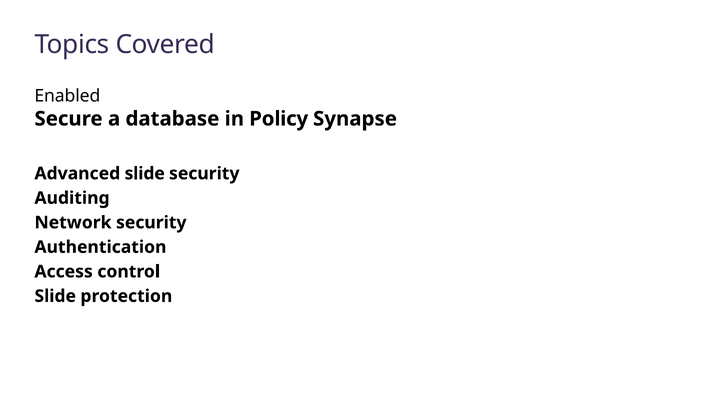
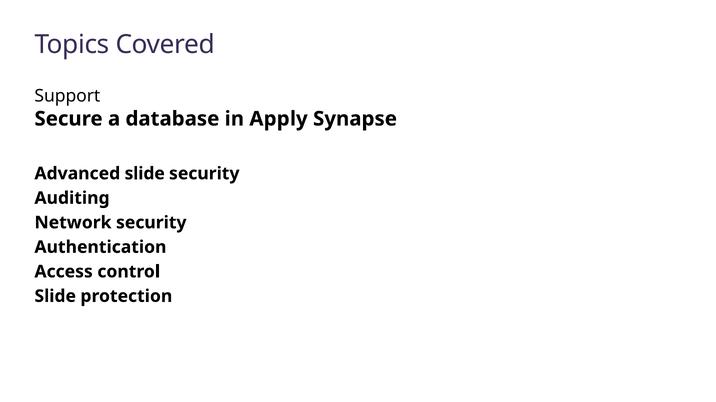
Enabled: Enabled -> Support
Policy: Policy -> Apply
